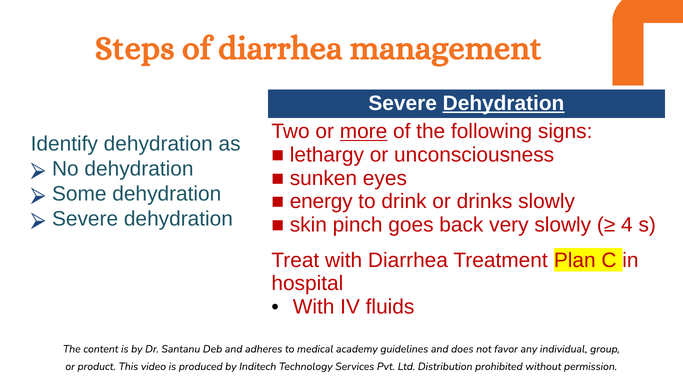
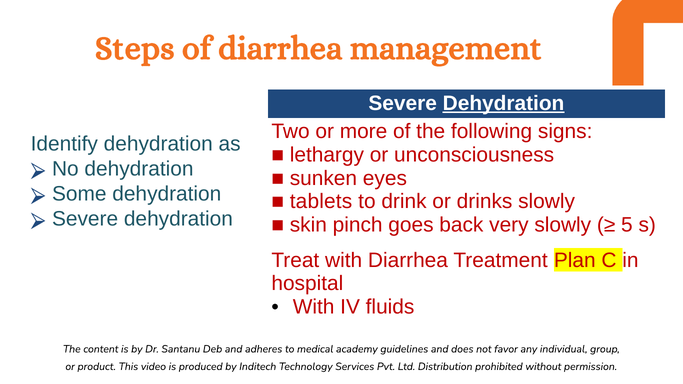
more underline: present -> none
energy: energy -> tablets
4: 4 -> 5
